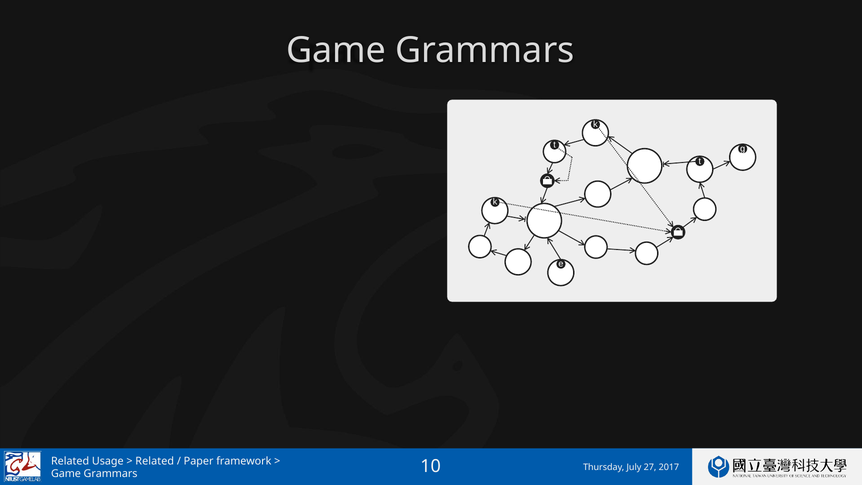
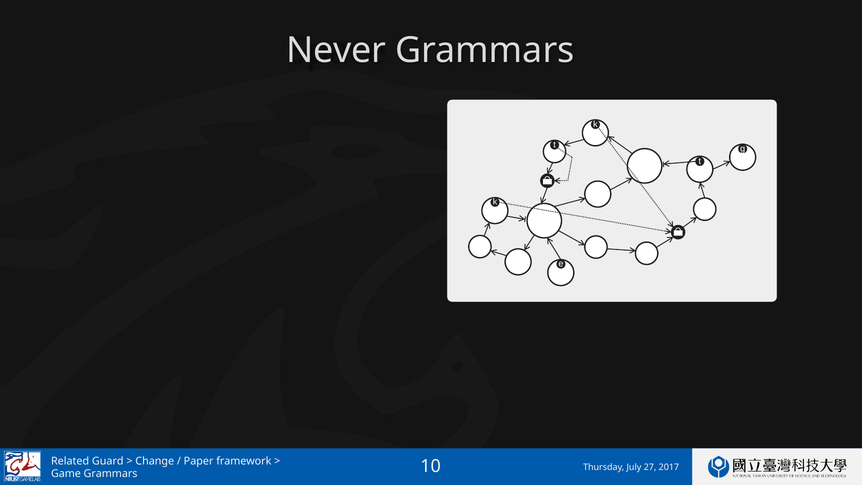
Game at (336, 50): Game -> Never
Usage: Usage -> Guard
Related at (155, 461): Related -> Change
